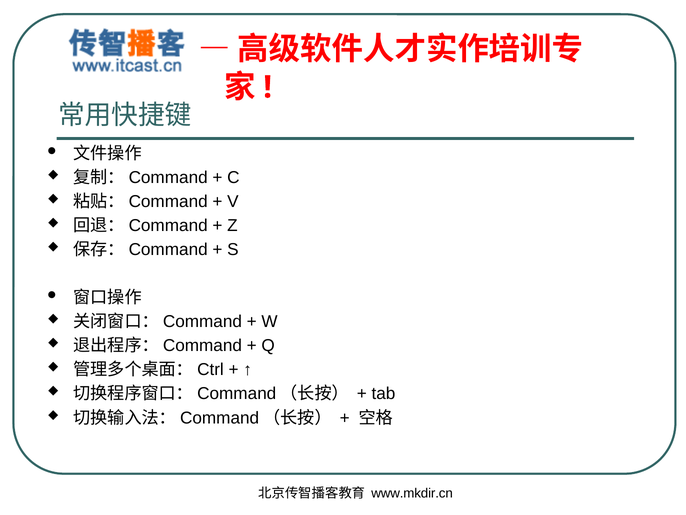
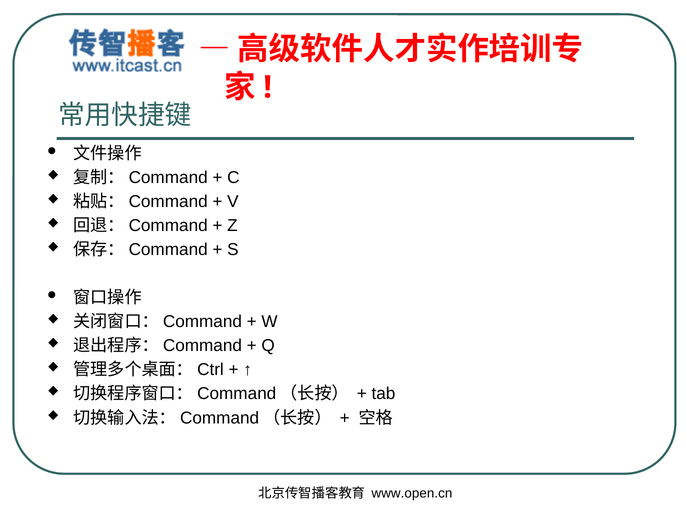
www.mkdir.cn: www.mkdir.cn -> www.open.cn
